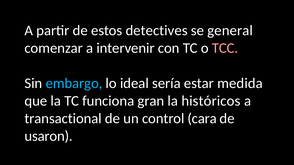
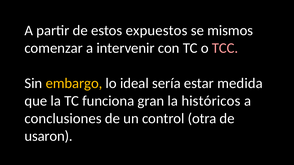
detectives: detectives -> expuestos
general: general -> mismos
embargo colour: light blue -> yellow
transactional: transactional -> conclusiones
cara: cara -> otra
